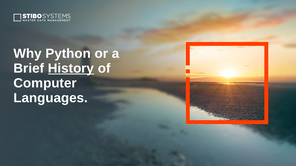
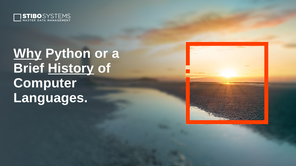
Why underline: none -> present
